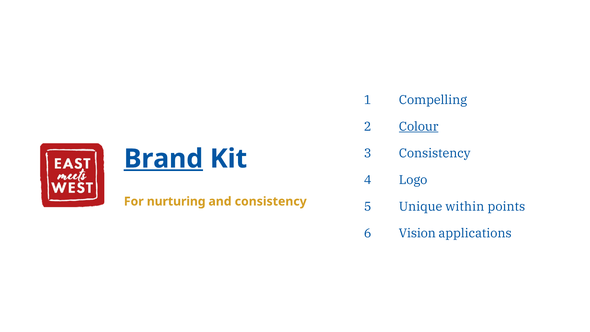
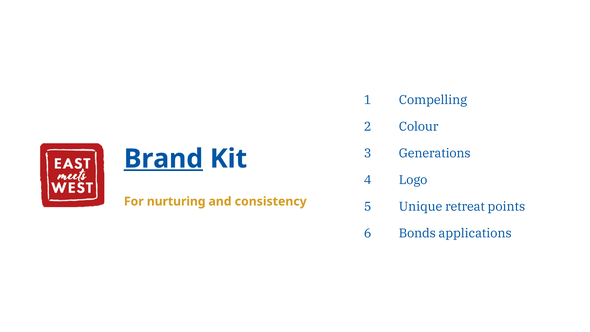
Colour underline: present -> none
3 Consistency: Consistency -> Generations
within: within -> retreat
Vision: Vision -> Bonds
